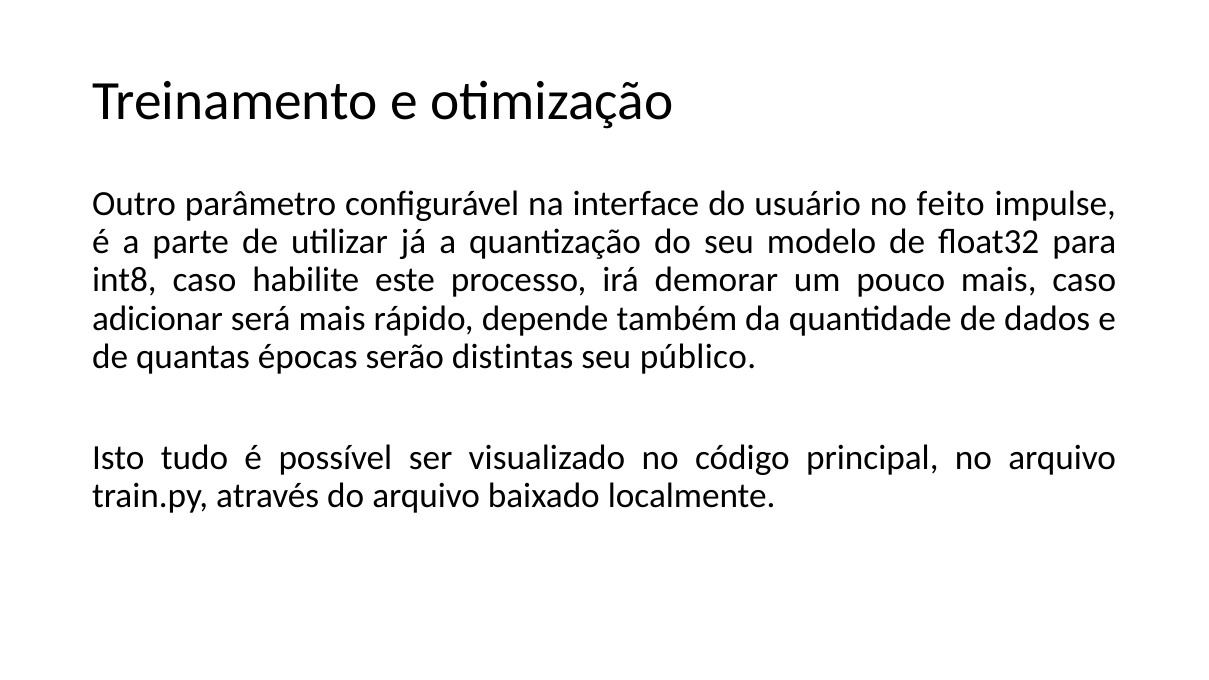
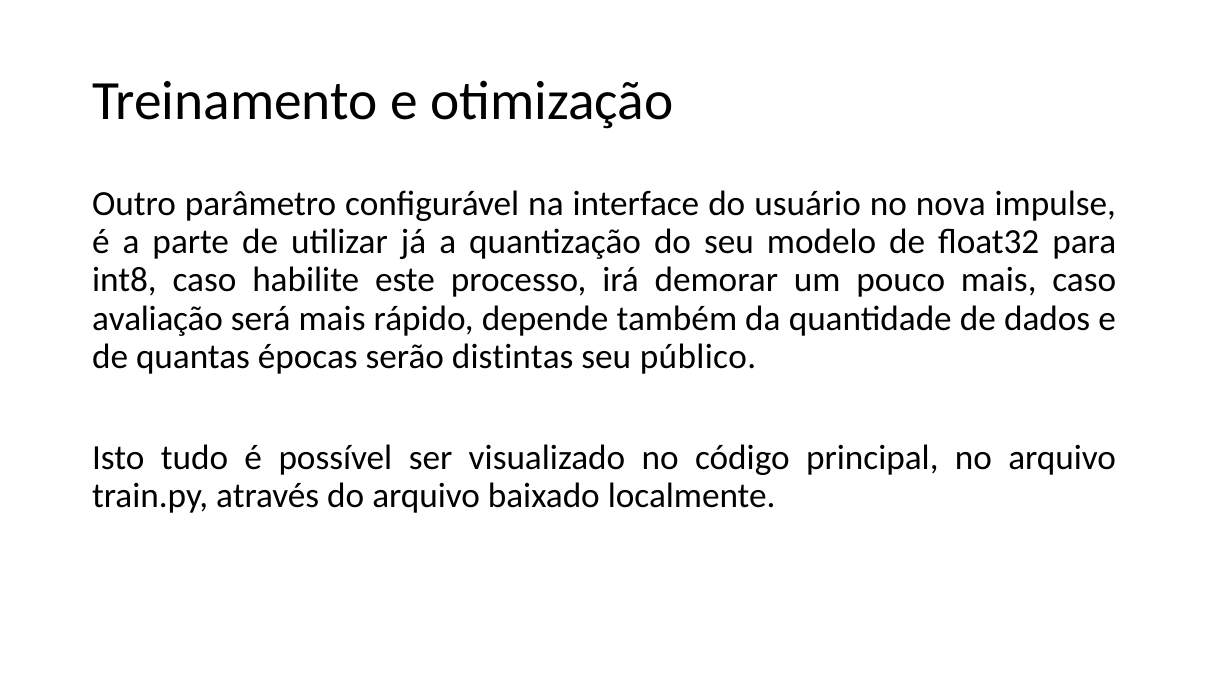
feito: feito -> nova
adicionar: adicionar -> avaliação
